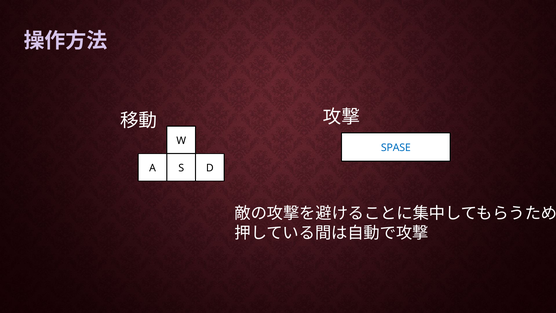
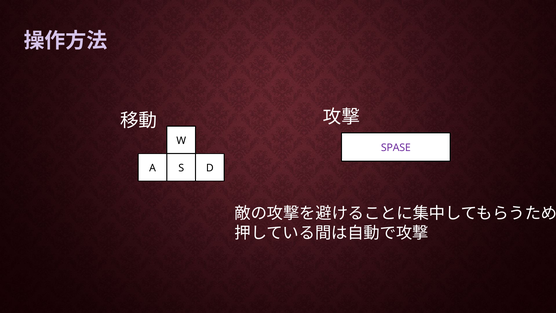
SPASE colour: blue -> purple
